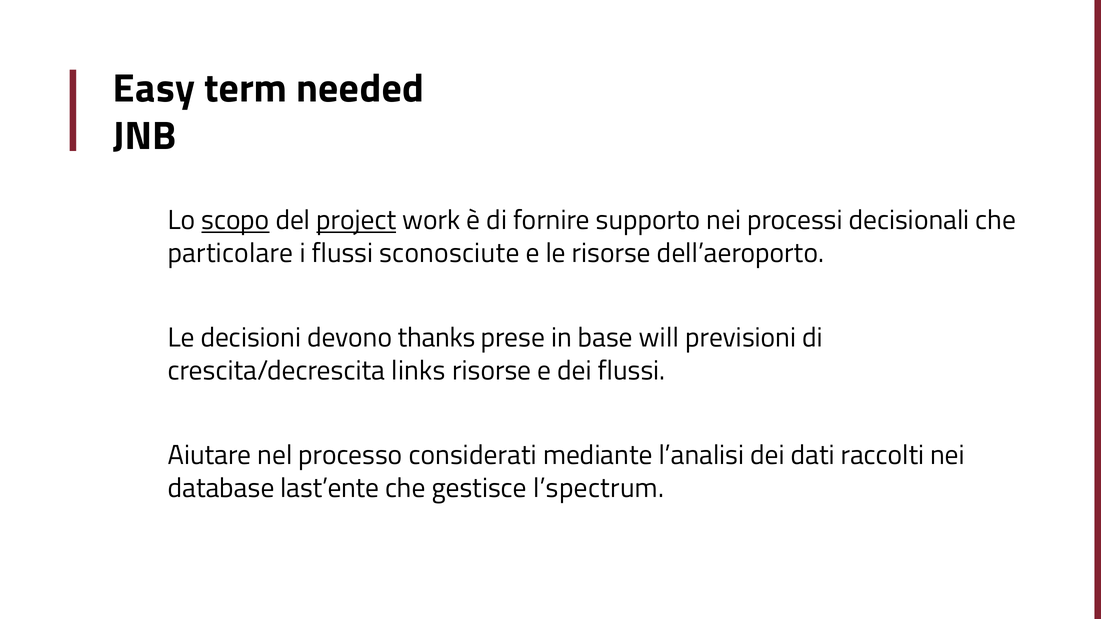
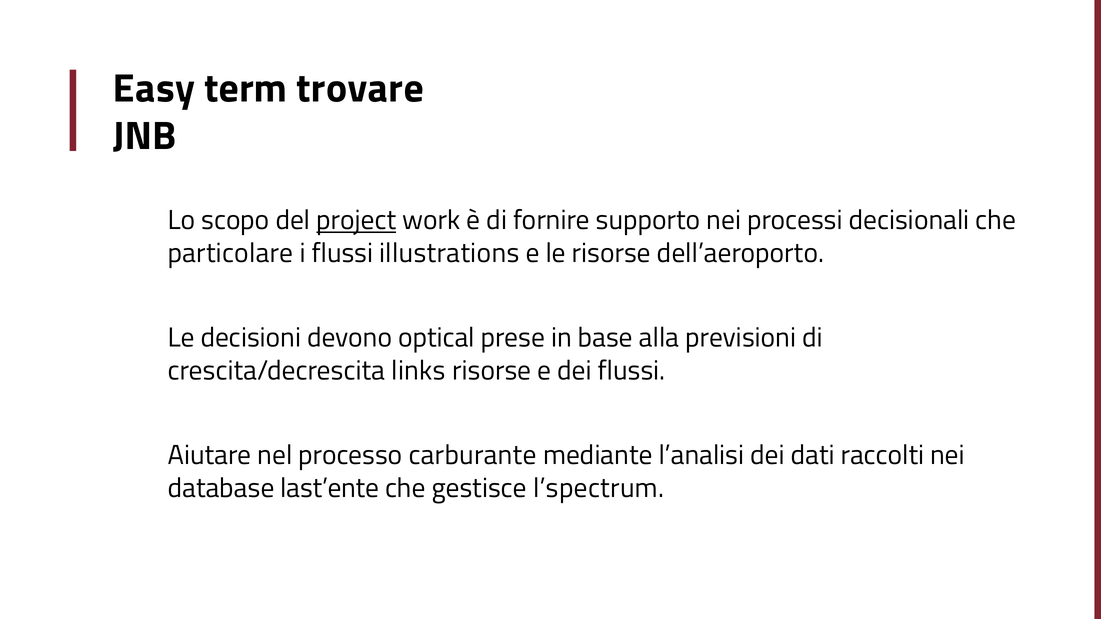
needed: needed -> trovare
scopo underline: present -> none
sconosciute: sconosciute -> illustrations
thanks: thanks -> optical
will: will -> alla
considerati: considerati -> carburante
